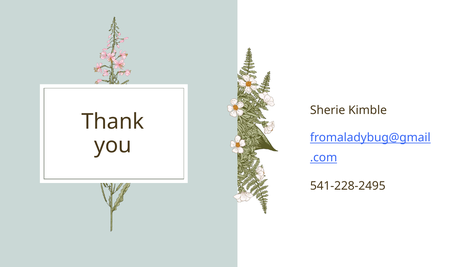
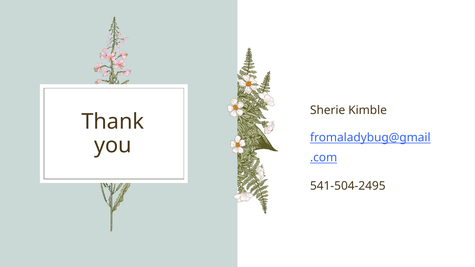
541-228-2495: 541-228-2495 -> 541-504-2495
